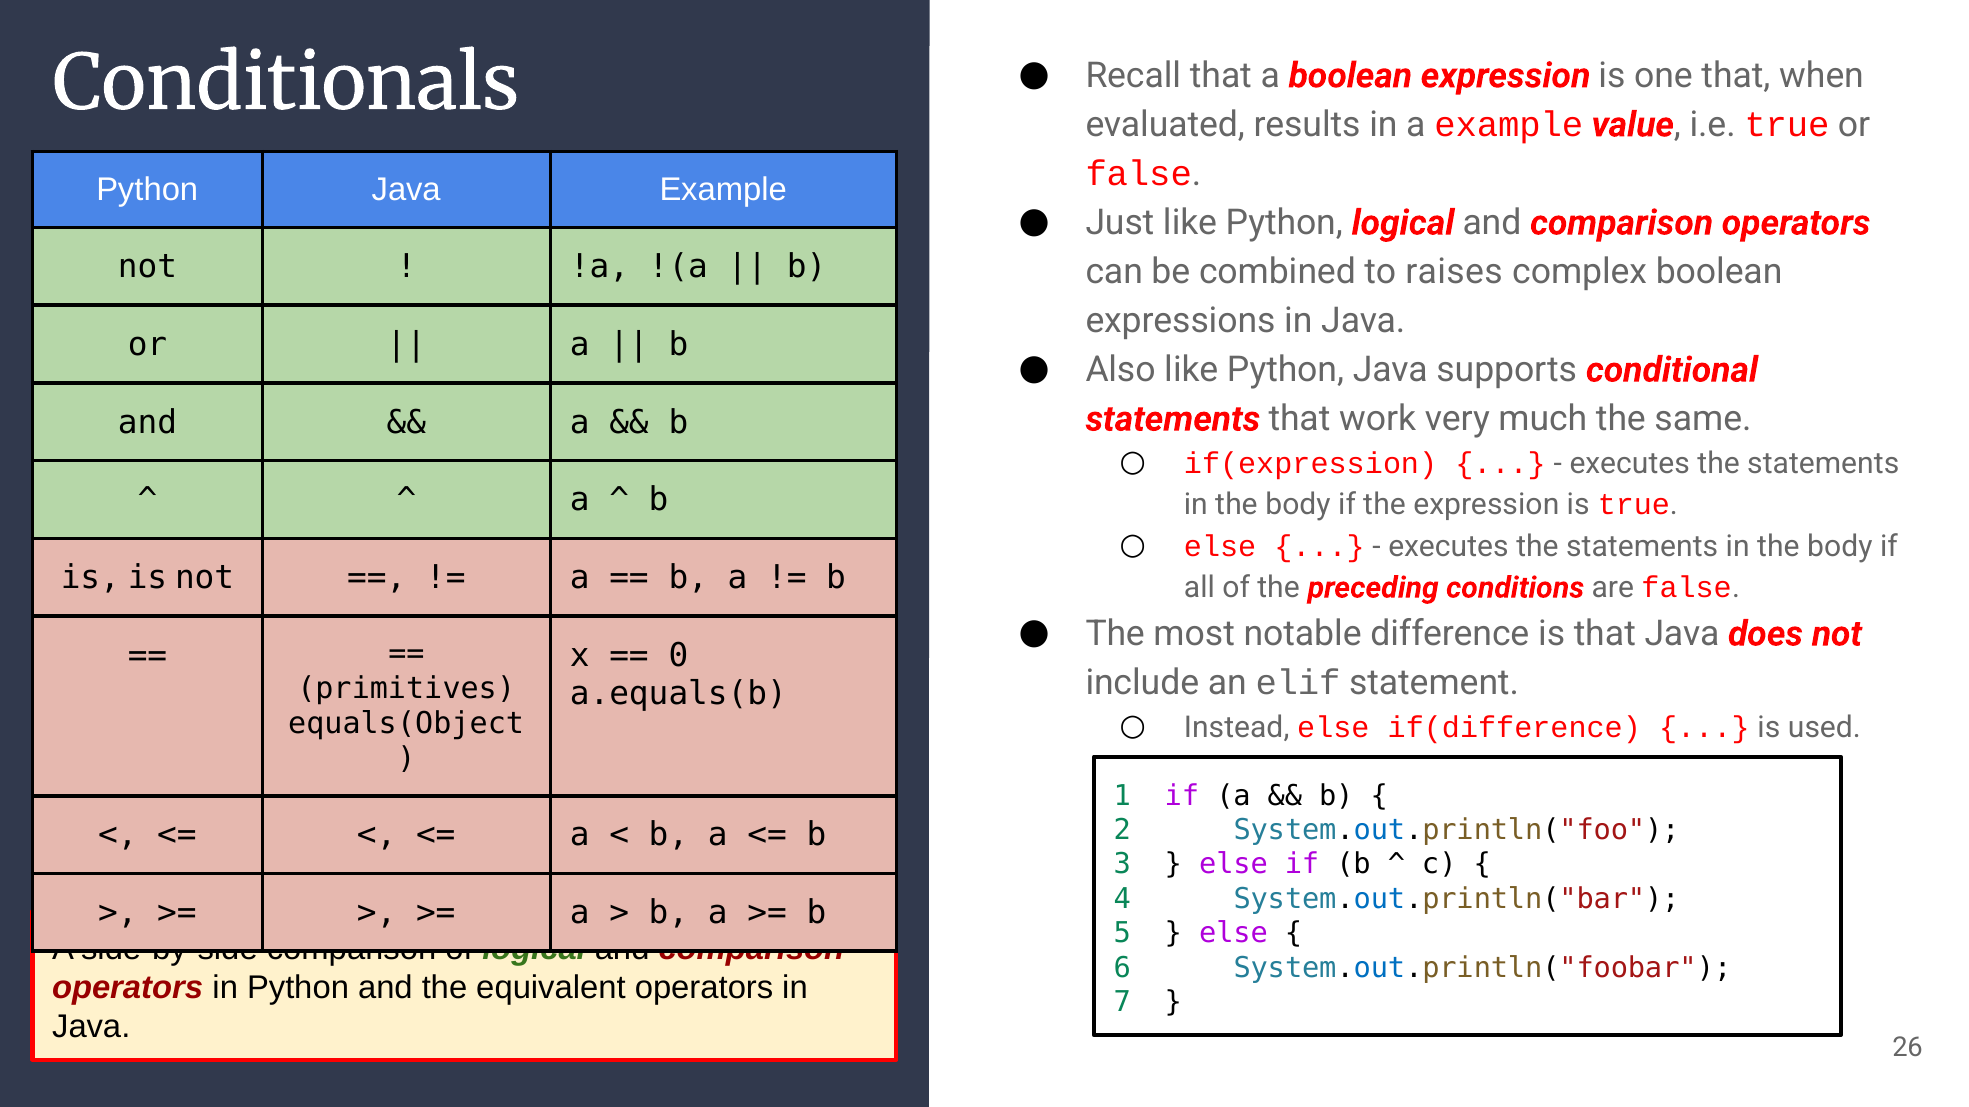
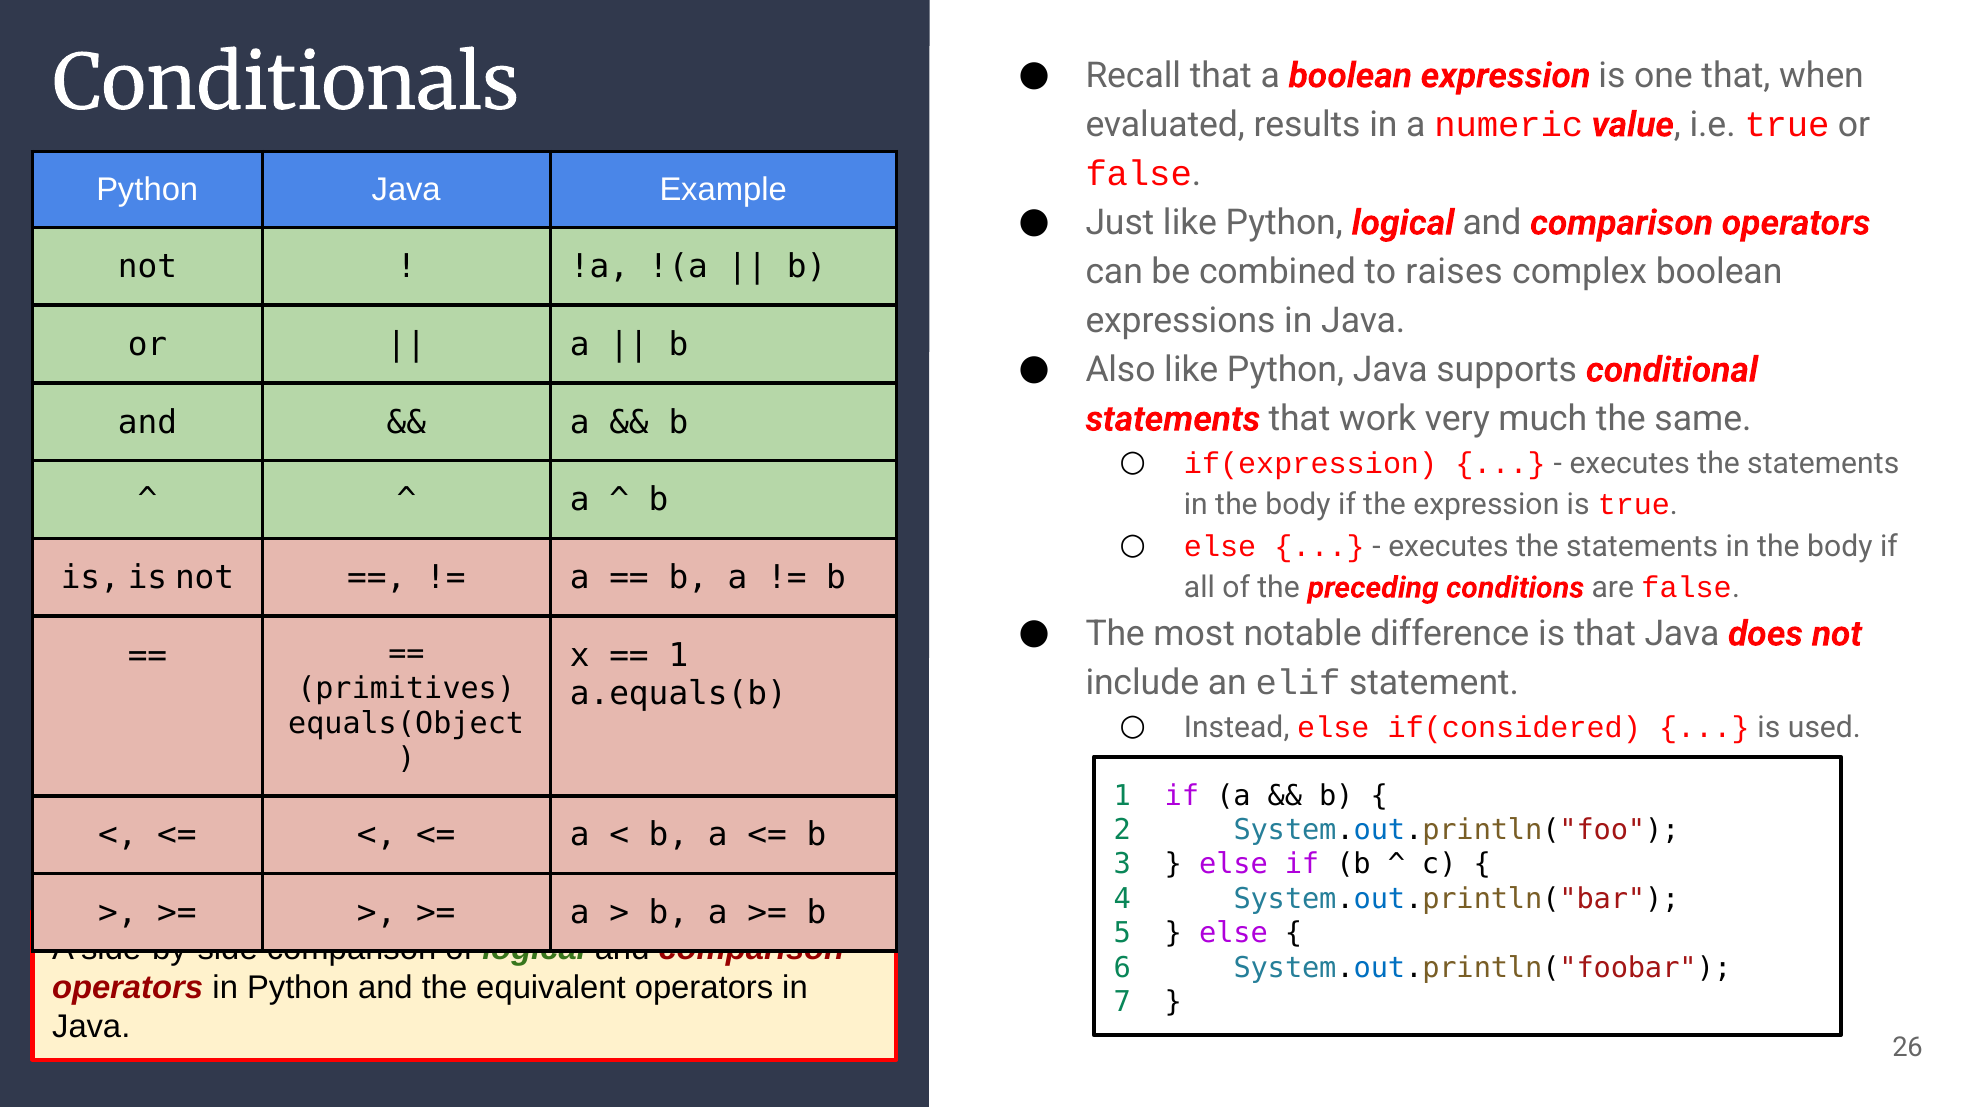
a example: example -> numeric
0 at (678, 656): 0 -> 1
if(difference: if(difference -> if(considered
